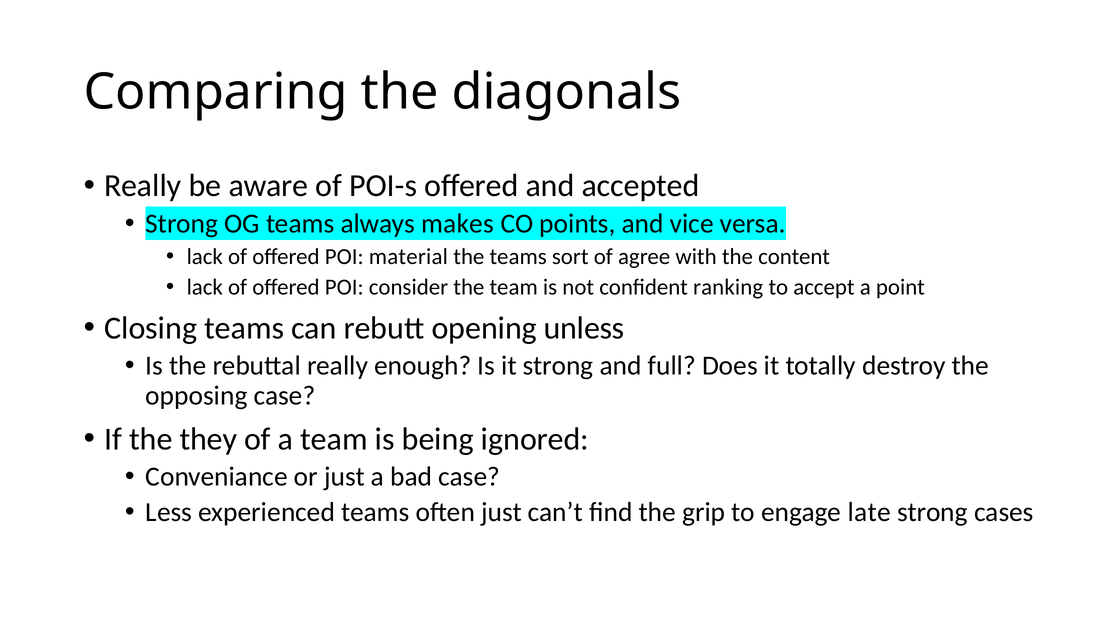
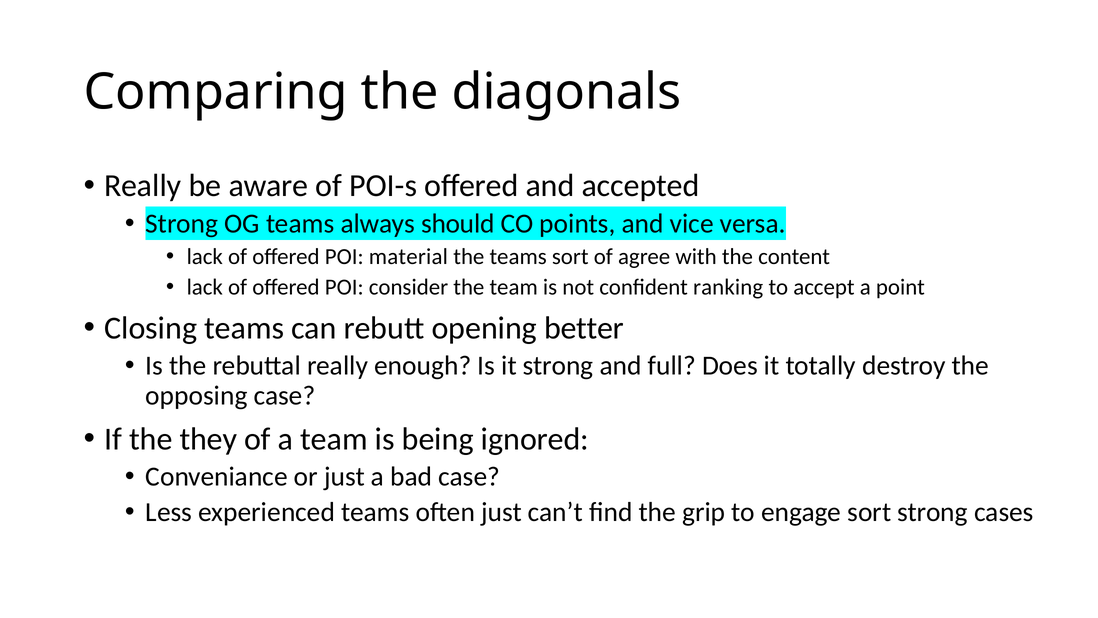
makes: makes -> should
unless: unless -> better
engage late: late -> sort
